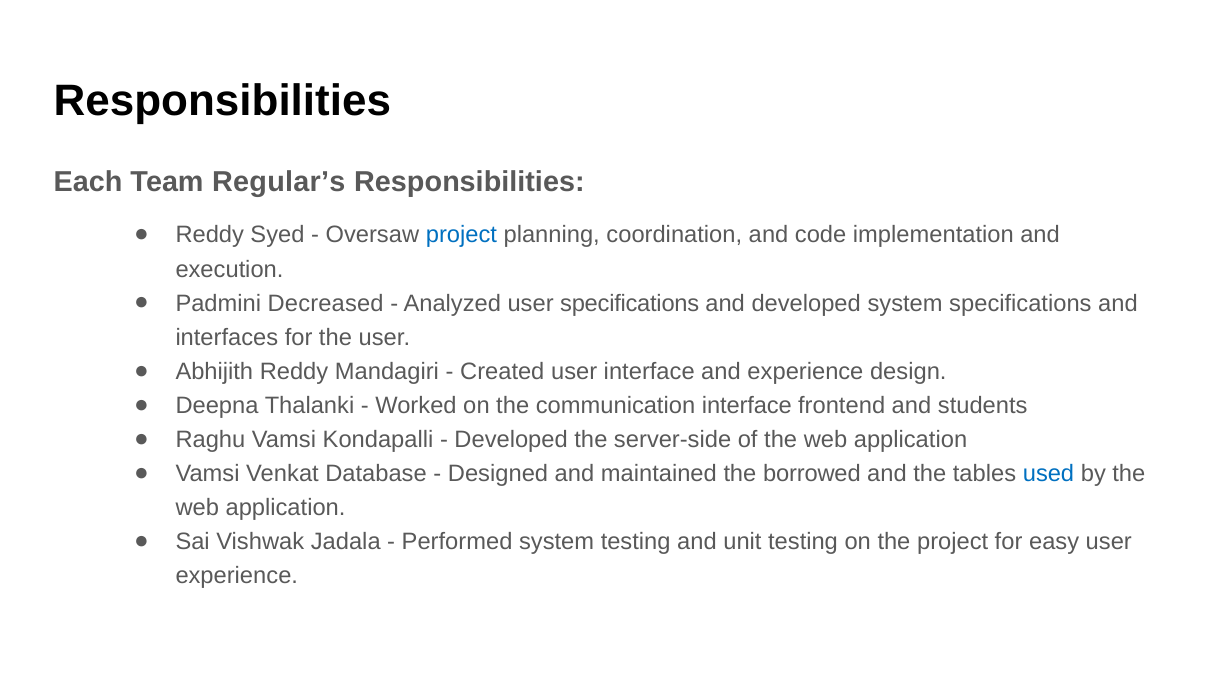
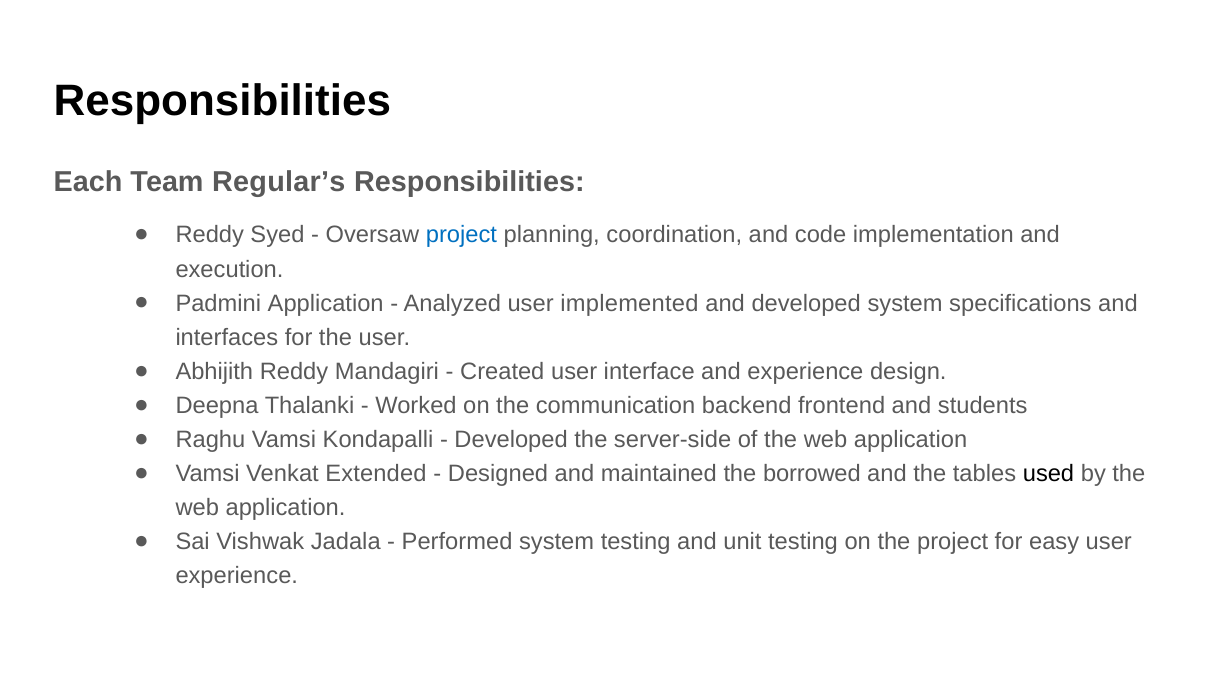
Padmini Decreased: Decreased -> Application
user specifications: specifications -> implemented
communication interface: interface -> backend
Database: Database -> Extended
used colour: blue -> black
